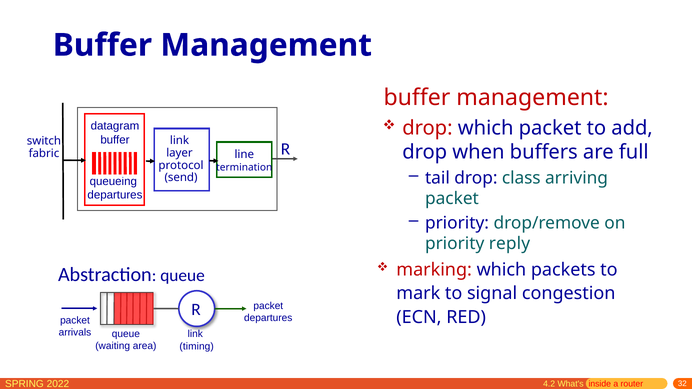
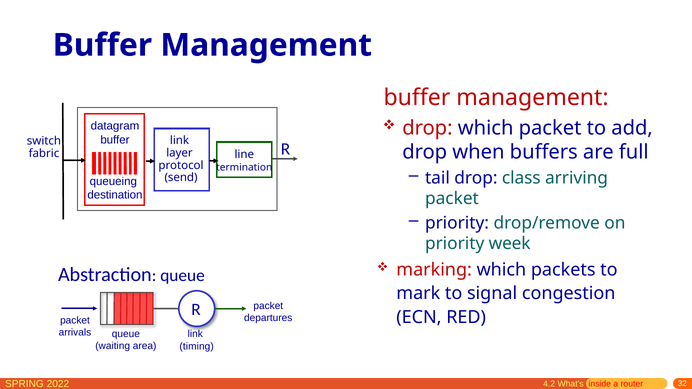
departures at (115, 195): departures -> destination
reply: reply -> week
